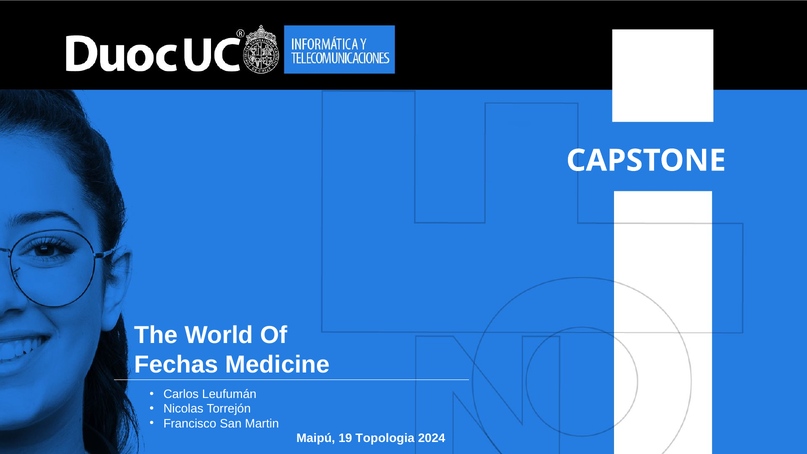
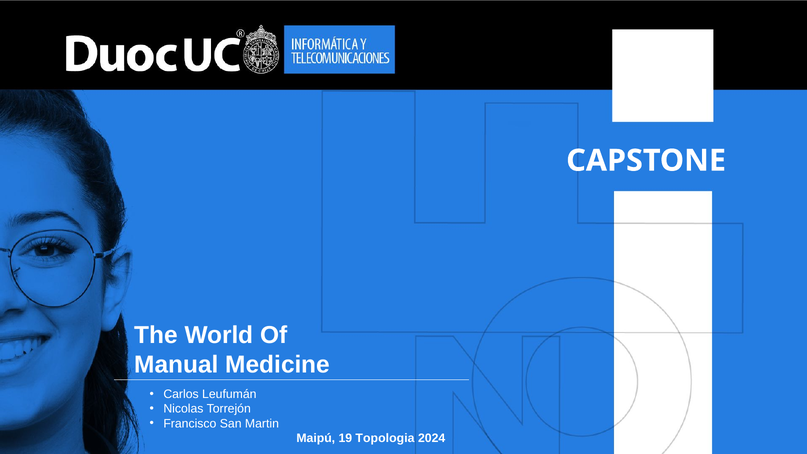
Fechas: Fechas -> Manual
